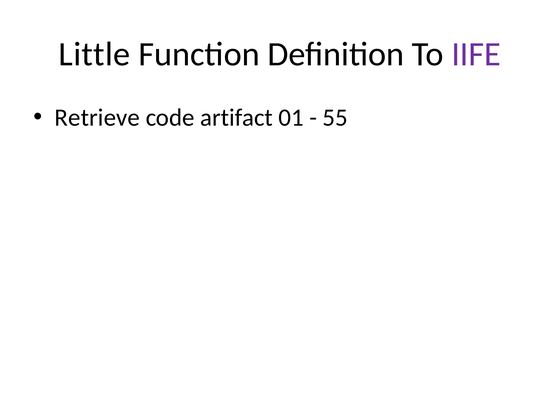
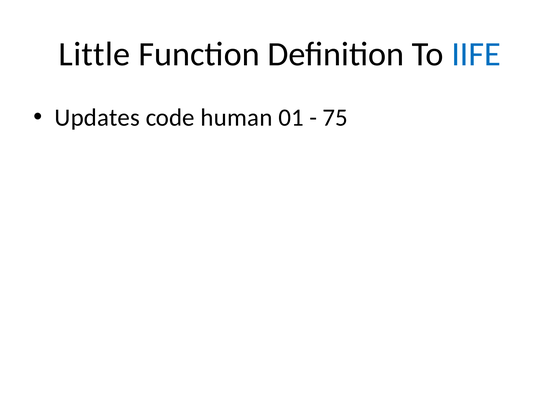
IIFE colour: purple -> blue
Retrieve: Retrieve -> Updates
artifact: artifact -> human
55: 55 -> 75
